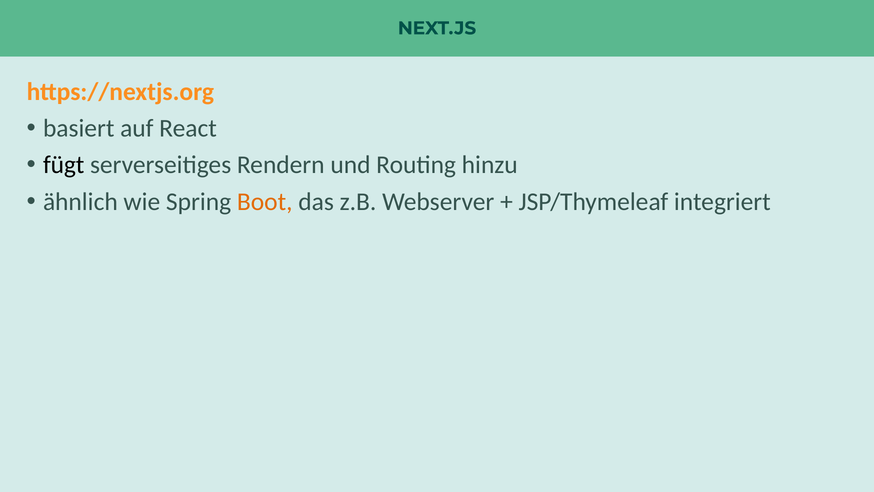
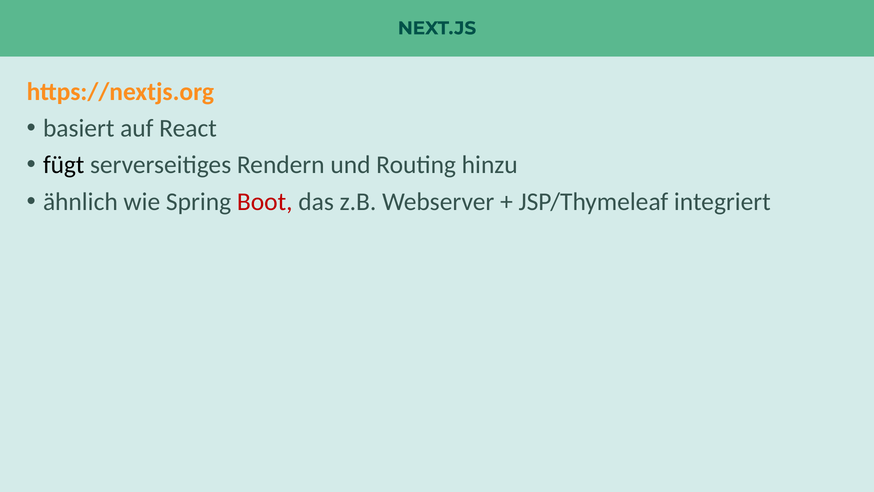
Boot colour: orange -> red
